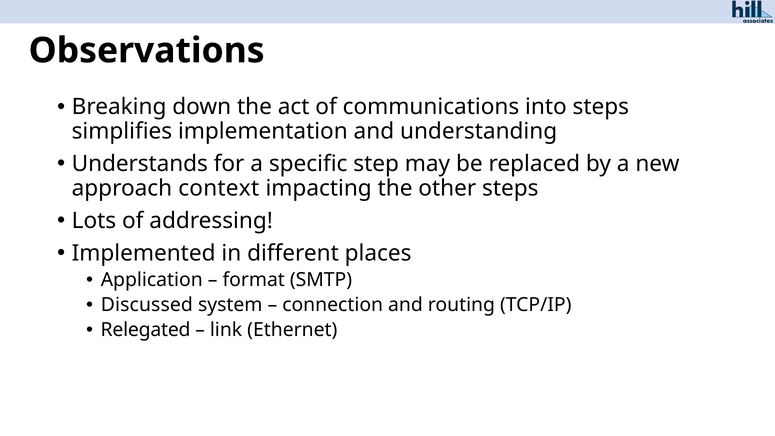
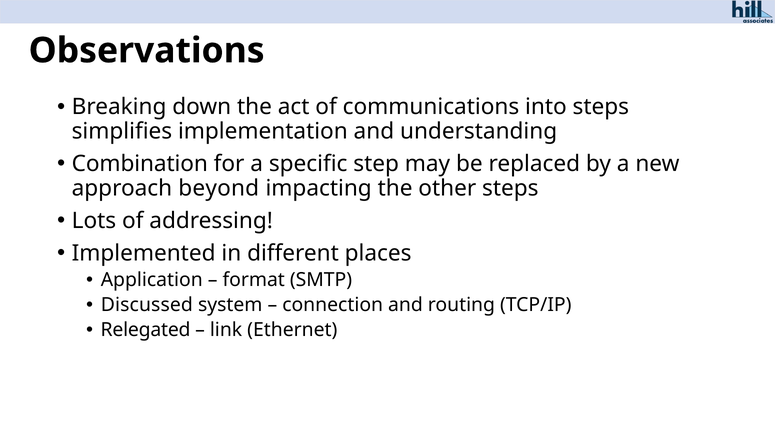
Understands: Understands -> Combination
context: context -> beyond
